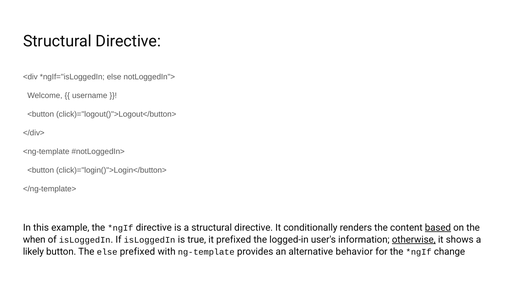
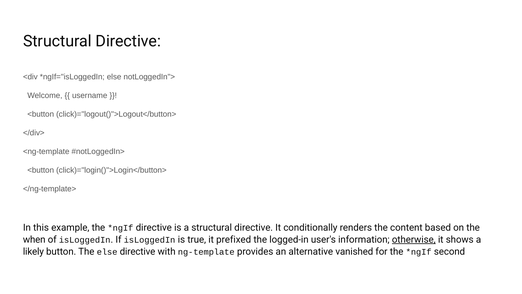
based underline: present -> none
else prefixed: prefixed -> directive
behavior: behavior -> vanished
change: change -> second
